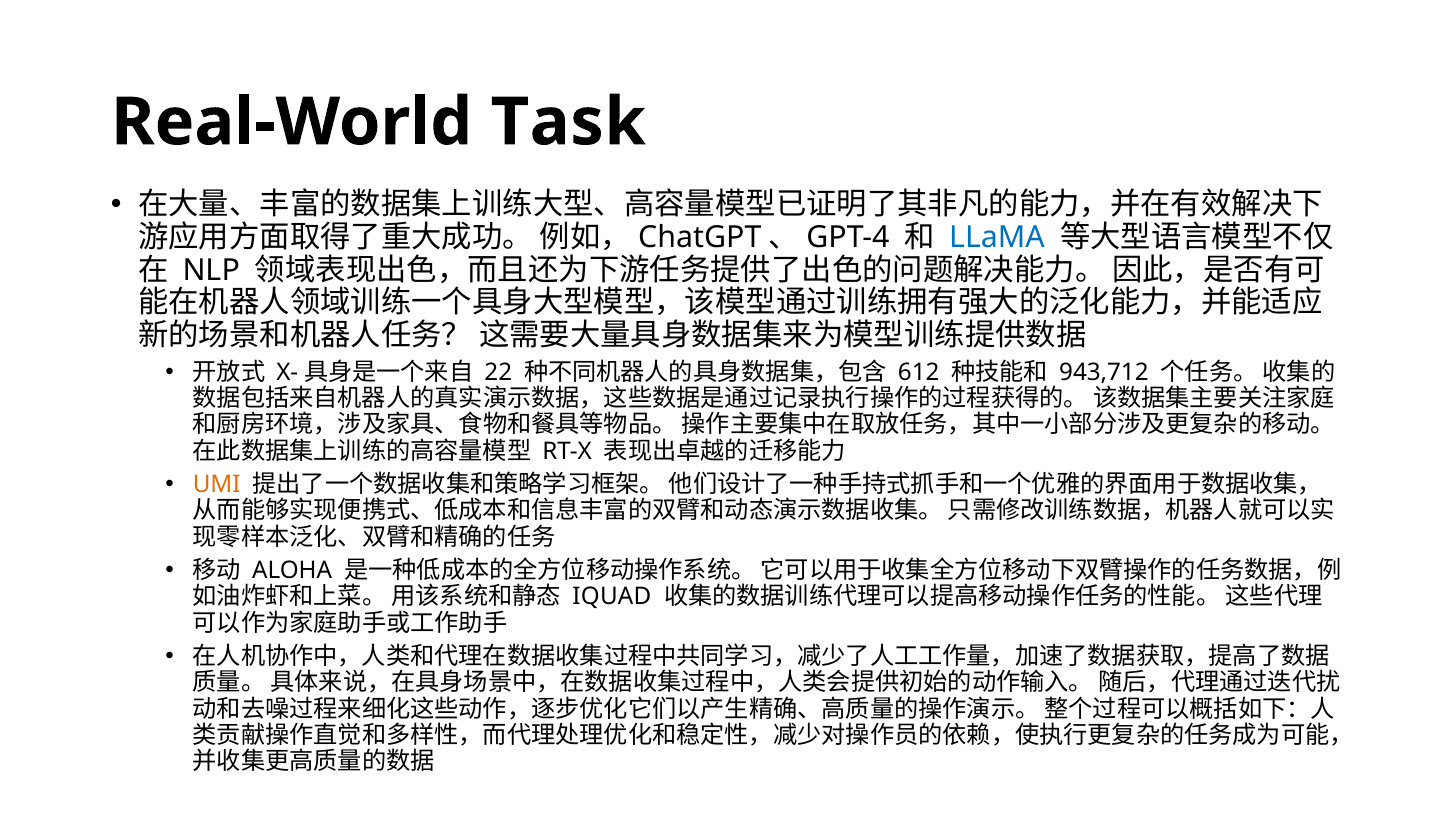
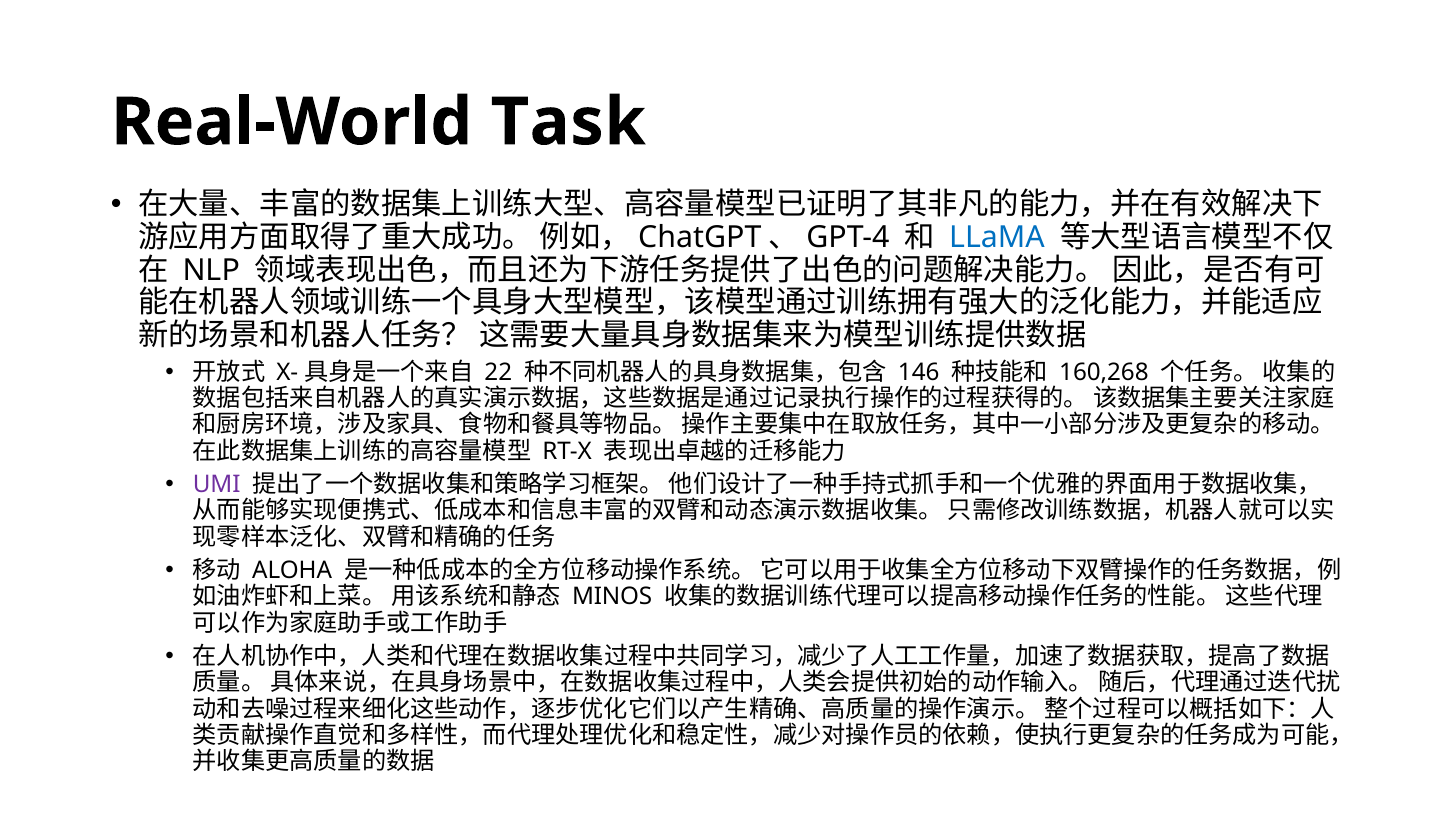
612: 612 -> 146
943,712: 943,712 -> 160,268
UMI colour: orange -> purple
IQUAD: IQUAD -> MINOS
